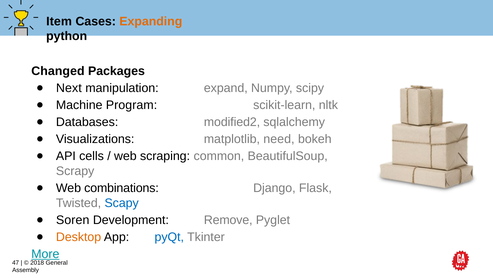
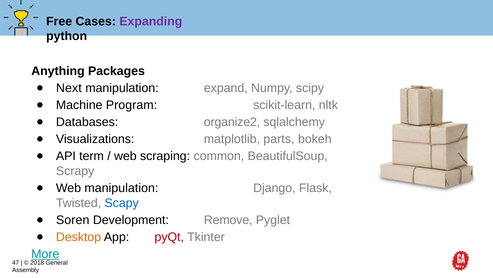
Item: Item -> Free
Expanding colour: orange -> purple
Changed: Changed -> Anything
modiﬁed2: modiﬁed2 -> organize2
need: need -> parts
cells: cells -> term
Web combinations: combinations -> manipulation
pyQt colour: blue -> red
